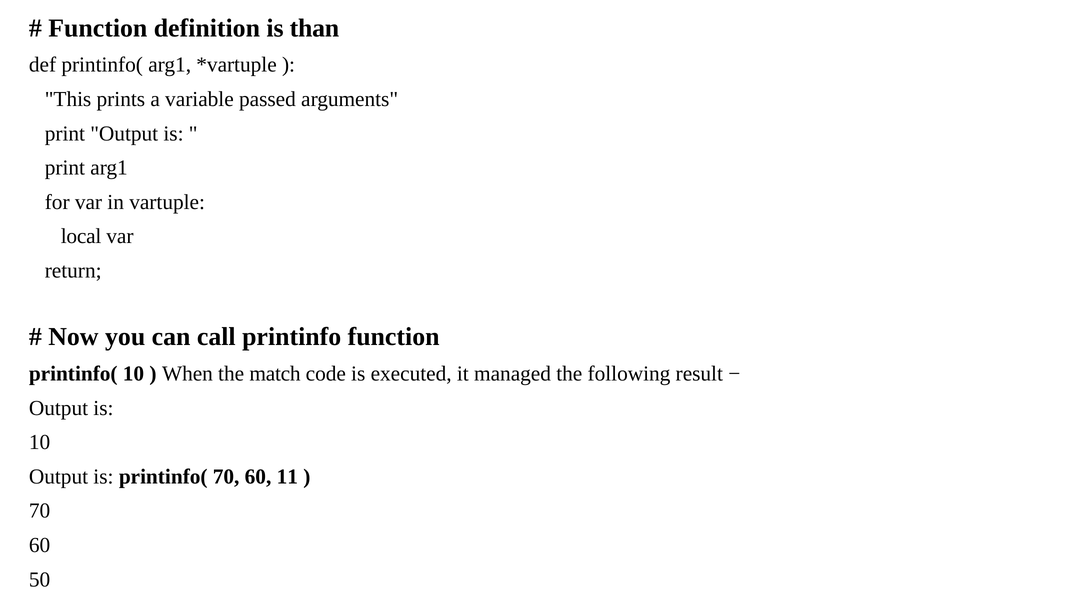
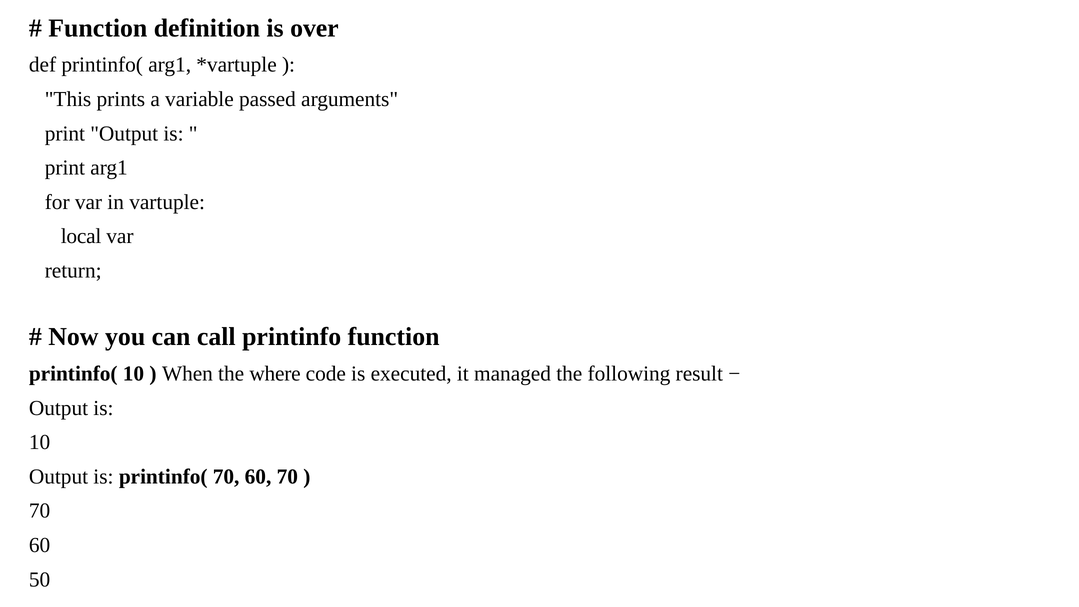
than: than -> over
match: match -> where
60 11: 11 -> 70
